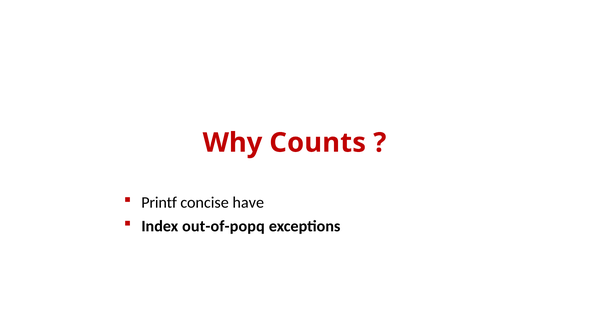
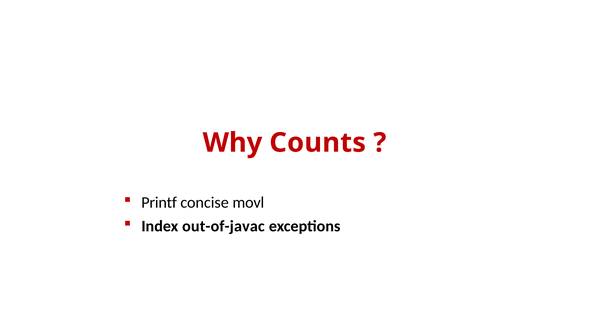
have: have -> movl
out-of-popq: out-of-popq -> out-of-javac
